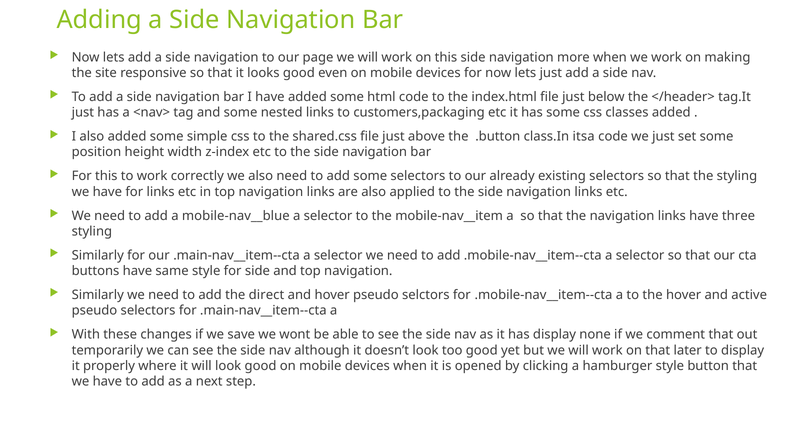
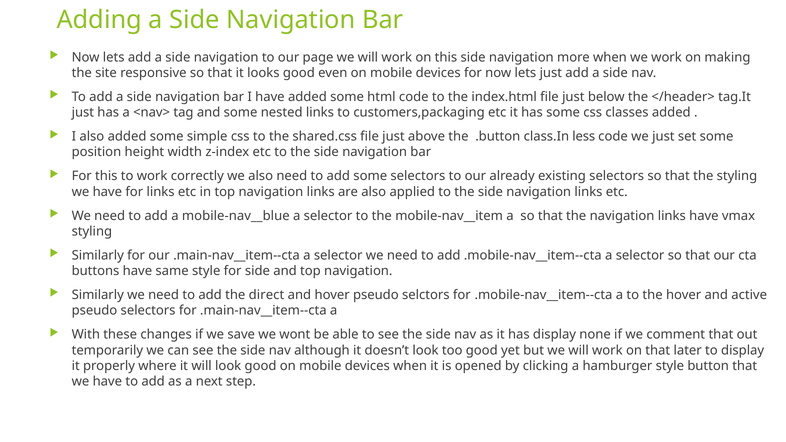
itsa: itsa -> less
three: three -> vmax
